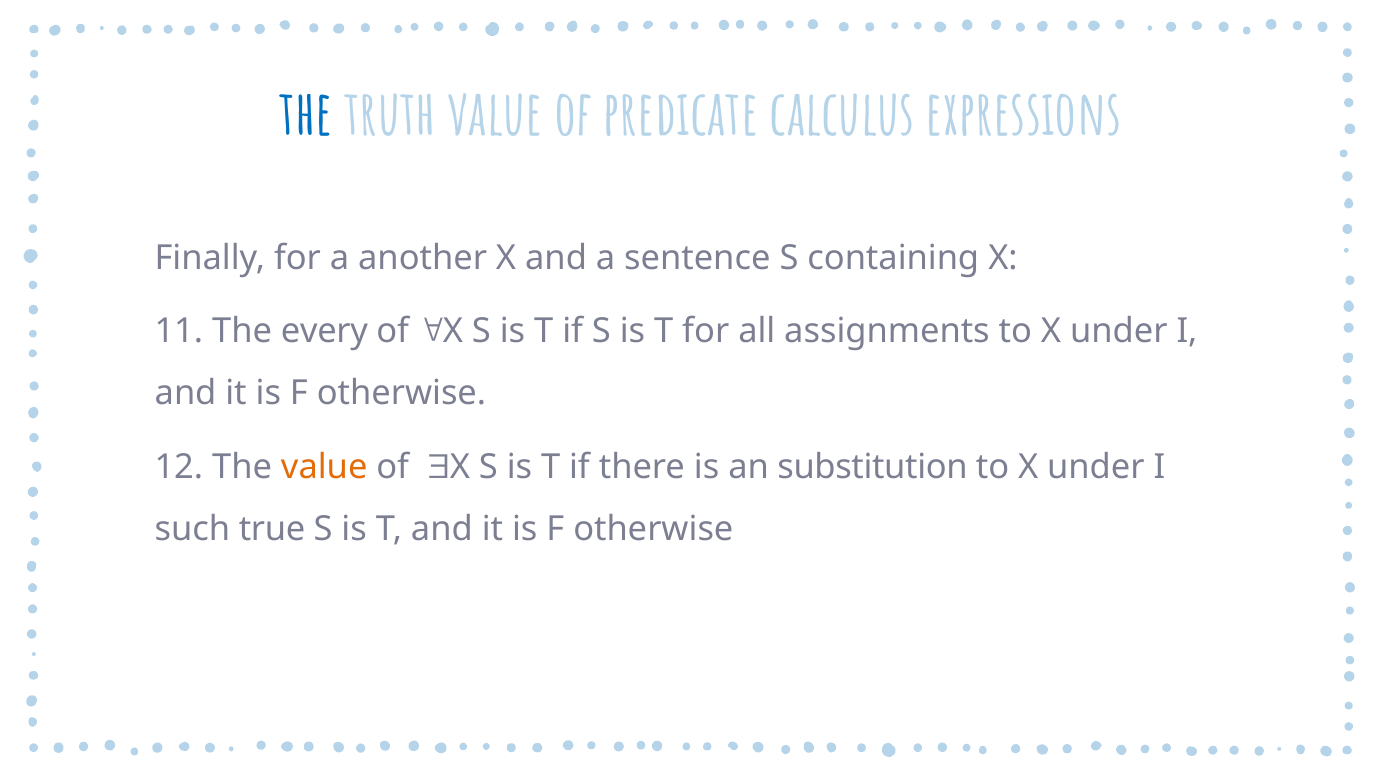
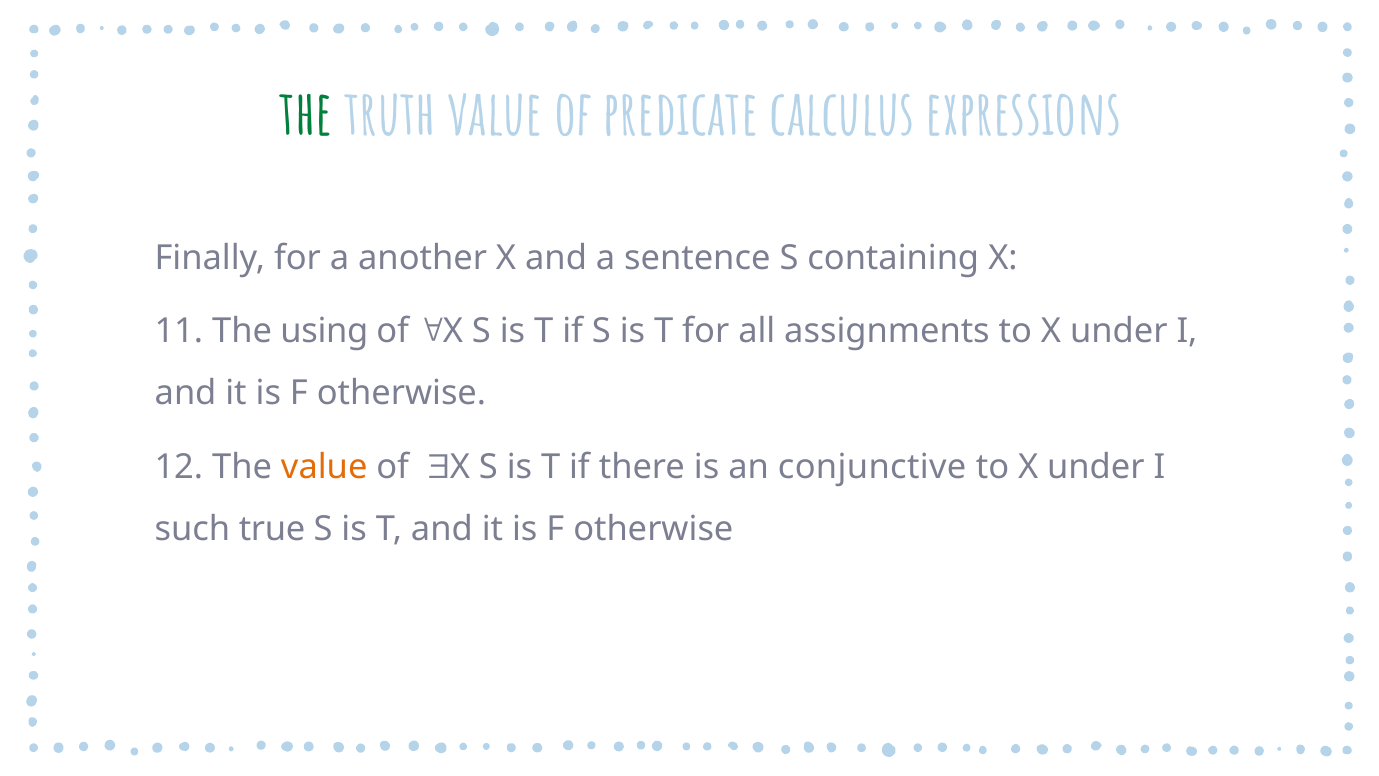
the at (306, 116) colour: blue -> green
every: every -> using
substitution: substitution -> conjunctive
